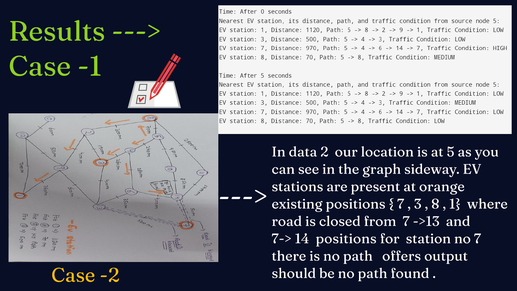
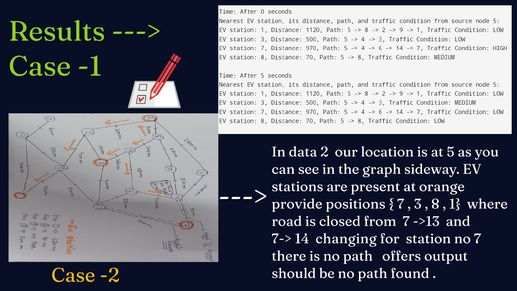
existing: existing -> provide
14 positions: positions -> changing
